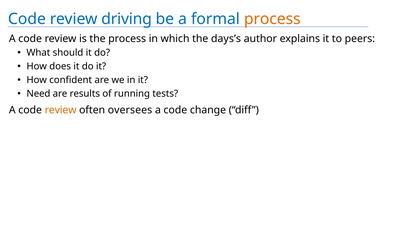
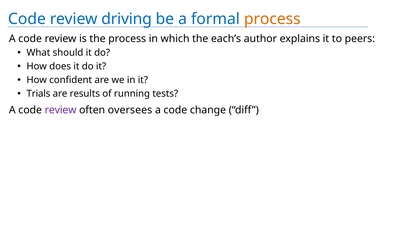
days’s: days’s -> each’s
Need: Need -> Trials
review at (61, 110) colour: orange -> purple
